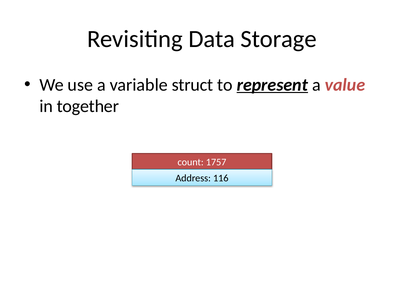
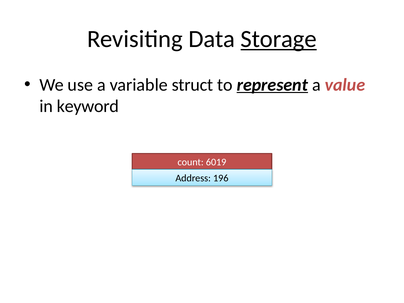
Storage underline: none -> present
together: together -> keyword
1757: 1757 -> 6019
116: 116 -> 196
